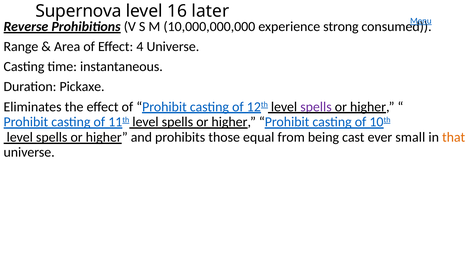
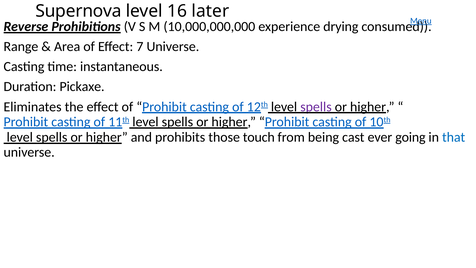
strong: strong -> drying
4: 4 -> 7
equal: equal -> touch
small: small -> going
that colour: orange -> blue
